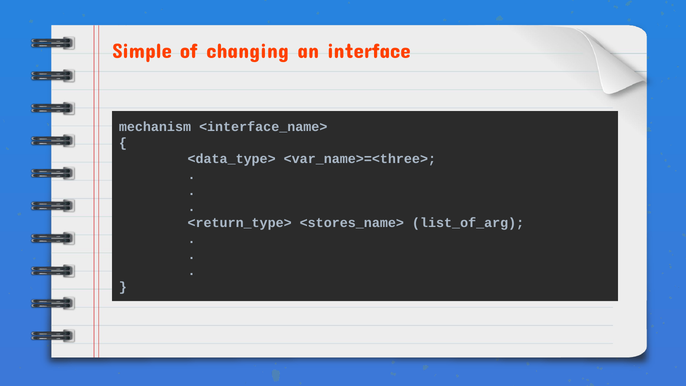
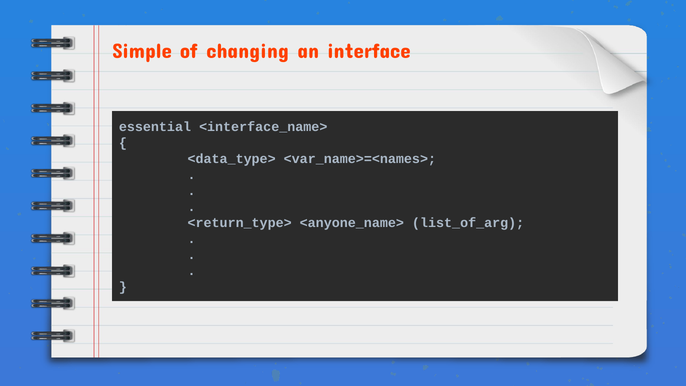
mechanism: mechanism -> essential
<var_name>=<three>: <var_name>=<three> -> <var_name>=<names>
<stores_name>: <stores_name> -> <anyone_name>
